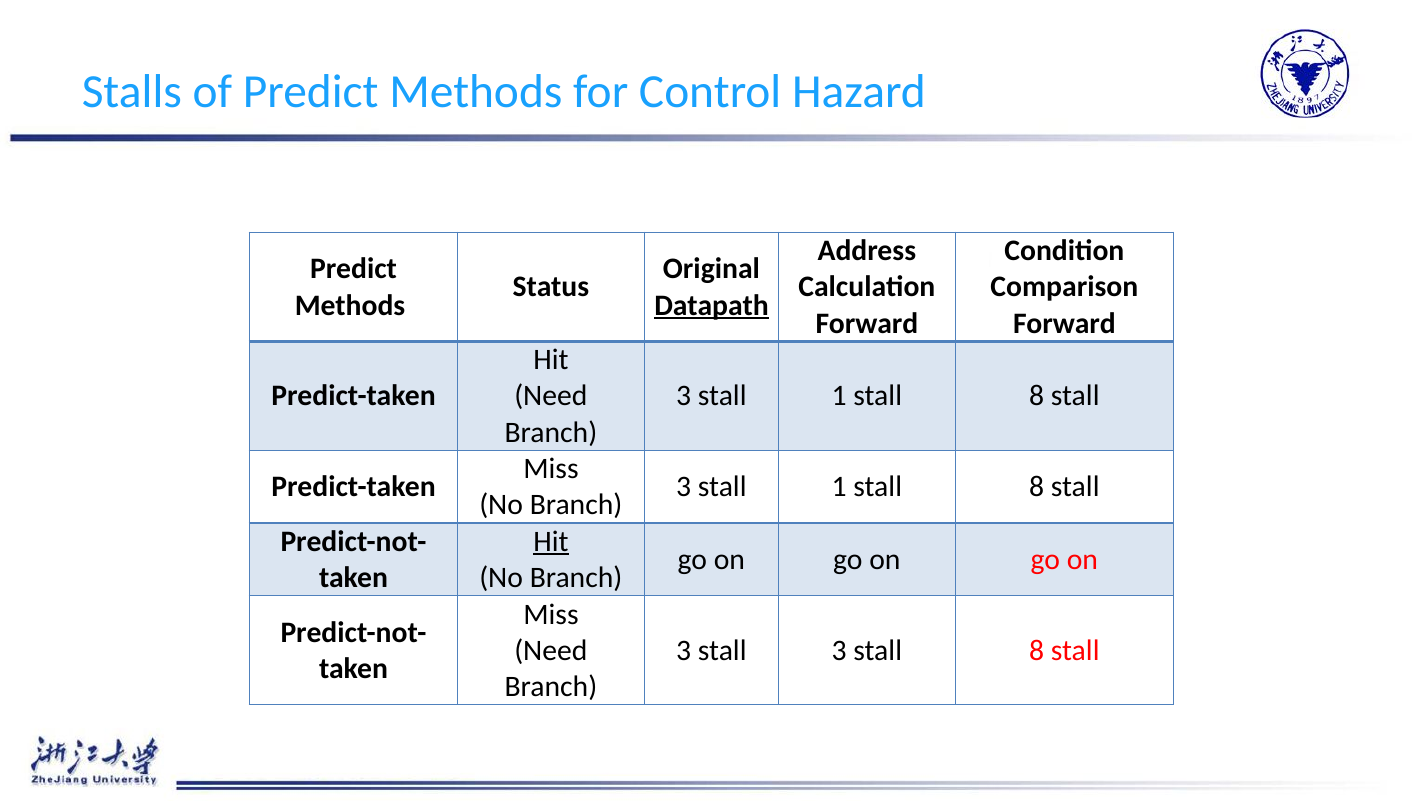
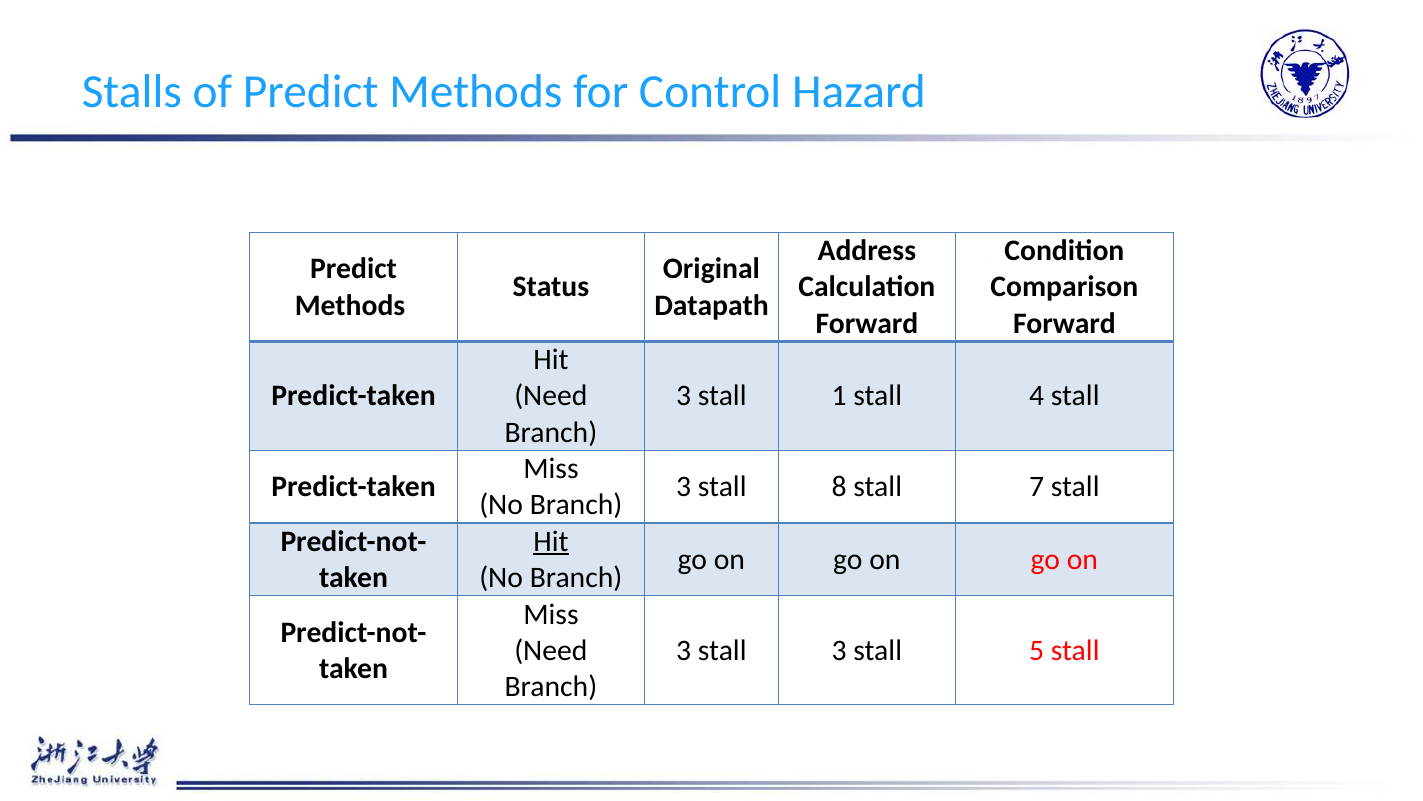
Datapath underline: present -> none
8 at (1037, 396): 8 -> 4
1 at (839, 487): 1 -> 8
8 at (1037, 487): 8 -> 7
3 stall 8: 8 -> 5
